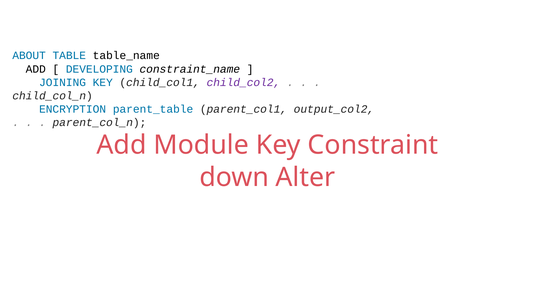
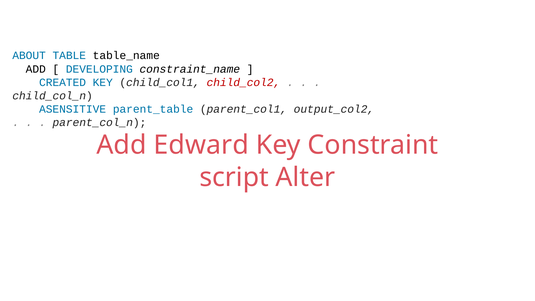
JOINING: JOINING -> CREATED
child_col2 colour: purple -> red
ENCRYPTION: ENCRYPTION -> ASENSITIVE
Module: Module -> Edward
down: down -> script
